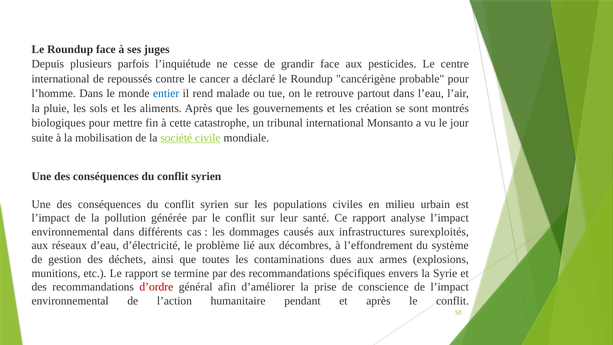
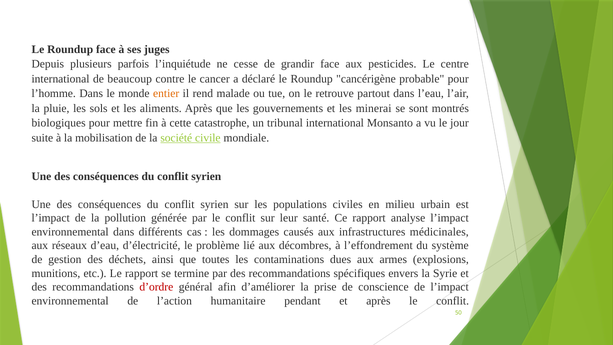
repoussés: repoussés -> beaucoup
entier colour: blue -> orange
création: création -> minerai
surexploités: surexploités -> médicinales
